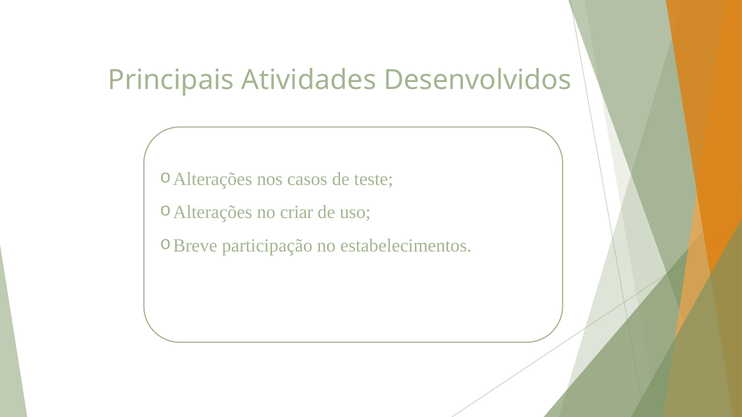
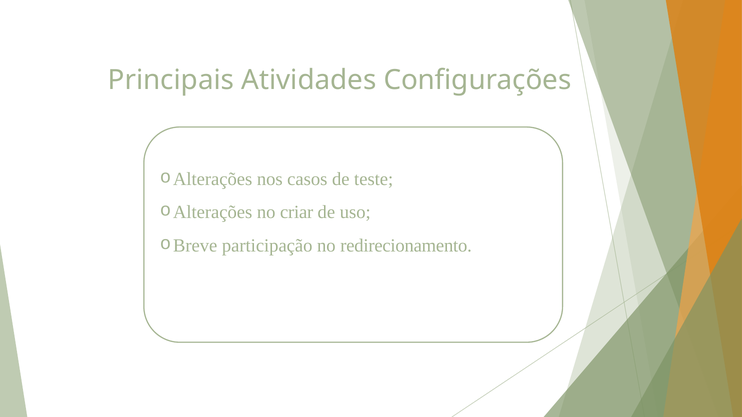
Desenvolvidos: Desenvolvidos -> Configurações
estabelecimentos: estabelecimentos -> redirecionamento
